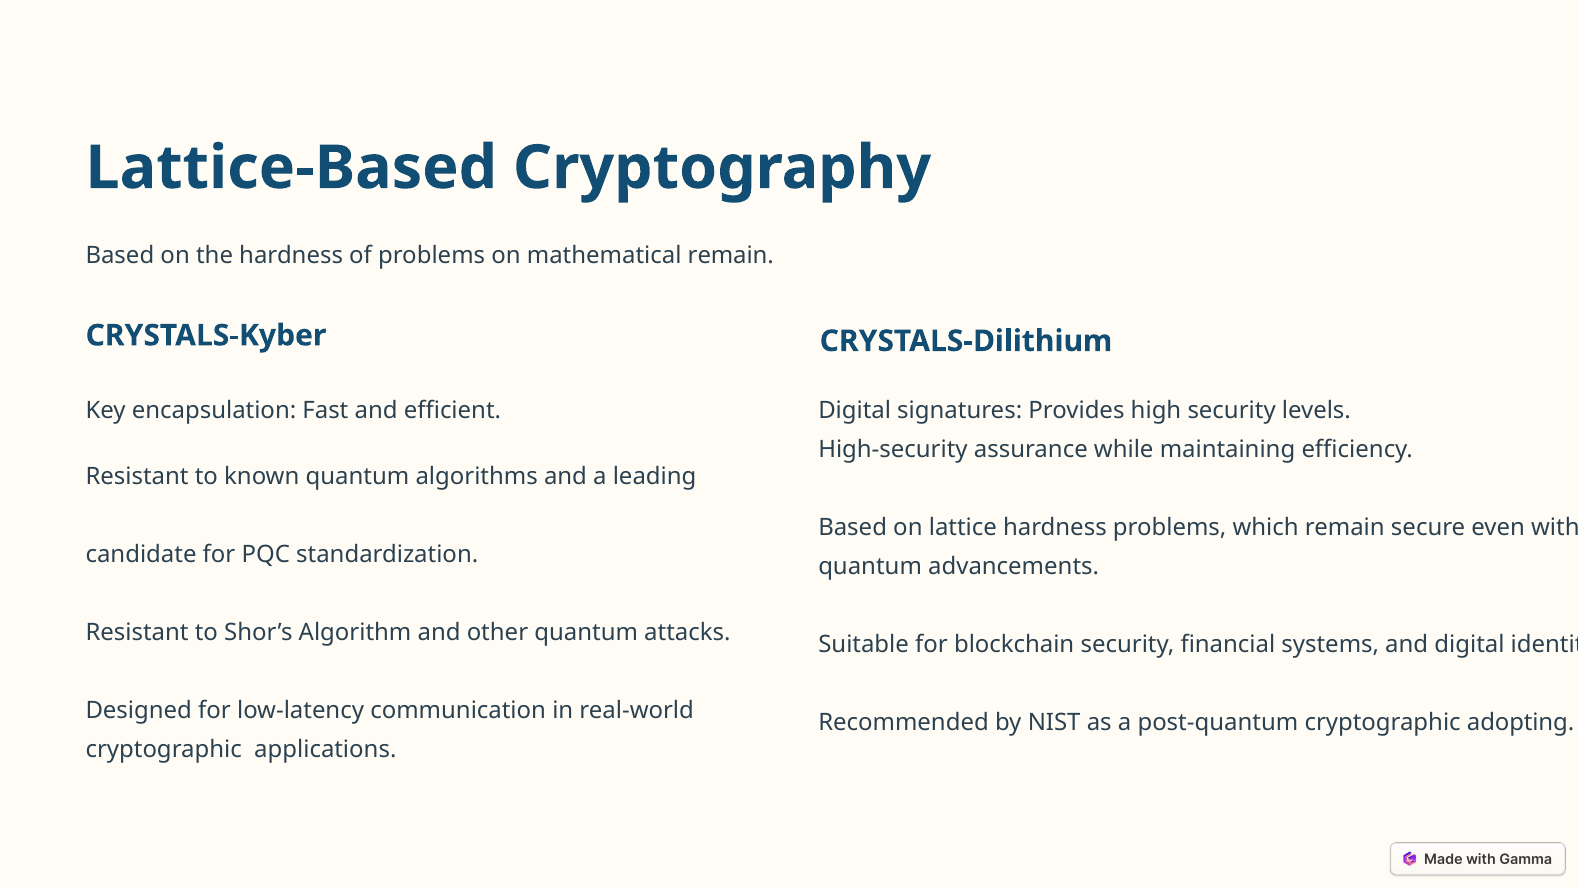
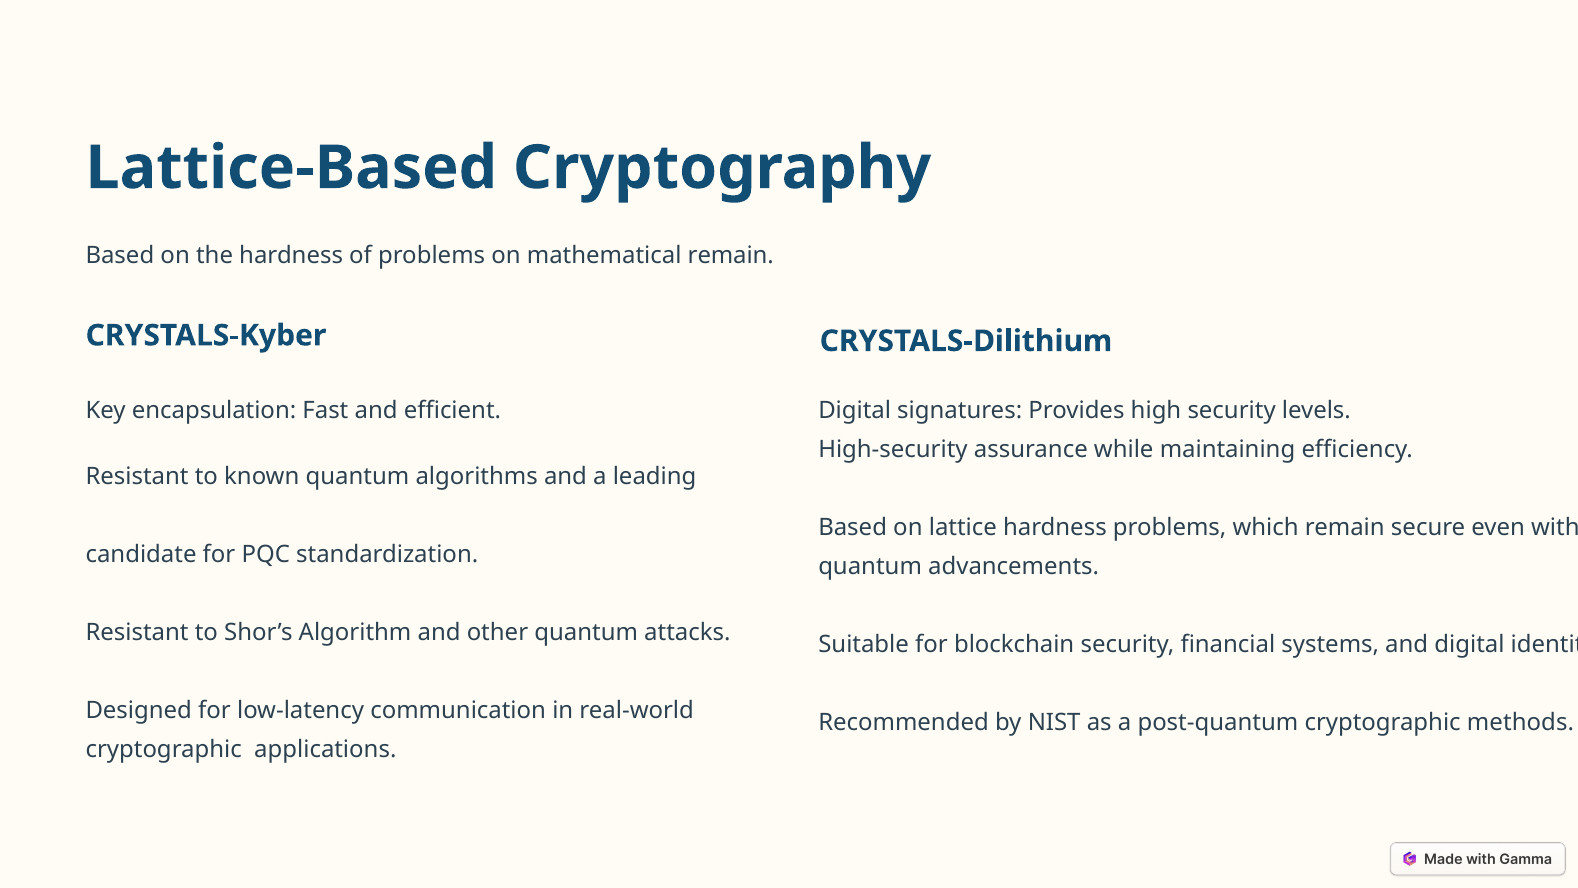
adopting: adopting -> methods
